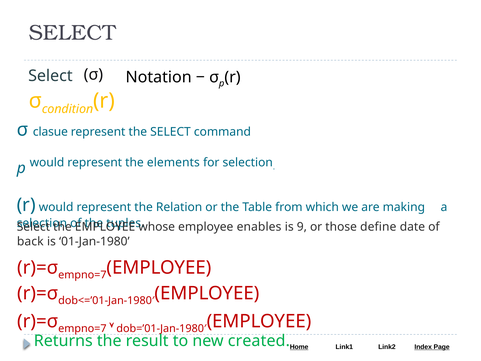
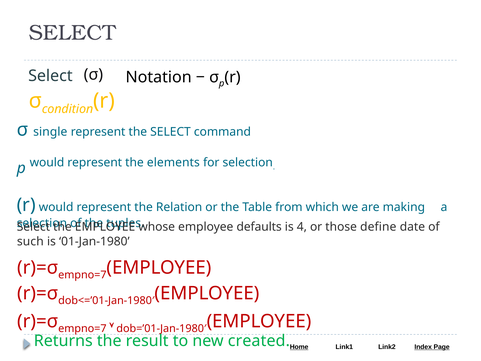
clasue: clasue -> single
enables: enables -> defaults
9: 9 -> 4
back: back -> such
